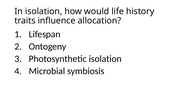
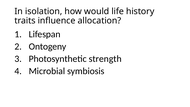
Photosynthetic isolation: isolation -> strength
